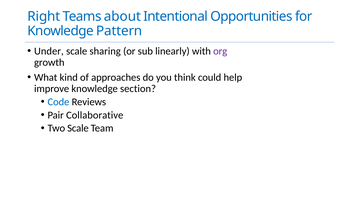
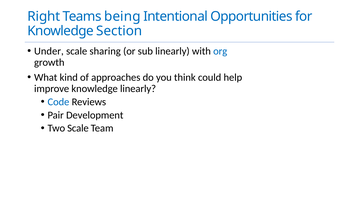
about: about -> being
Pattern: Pattern -> Section
org colour: purple -> blue
knowledge section: section -> linearly
Collaborative: Collaborative -> Development
